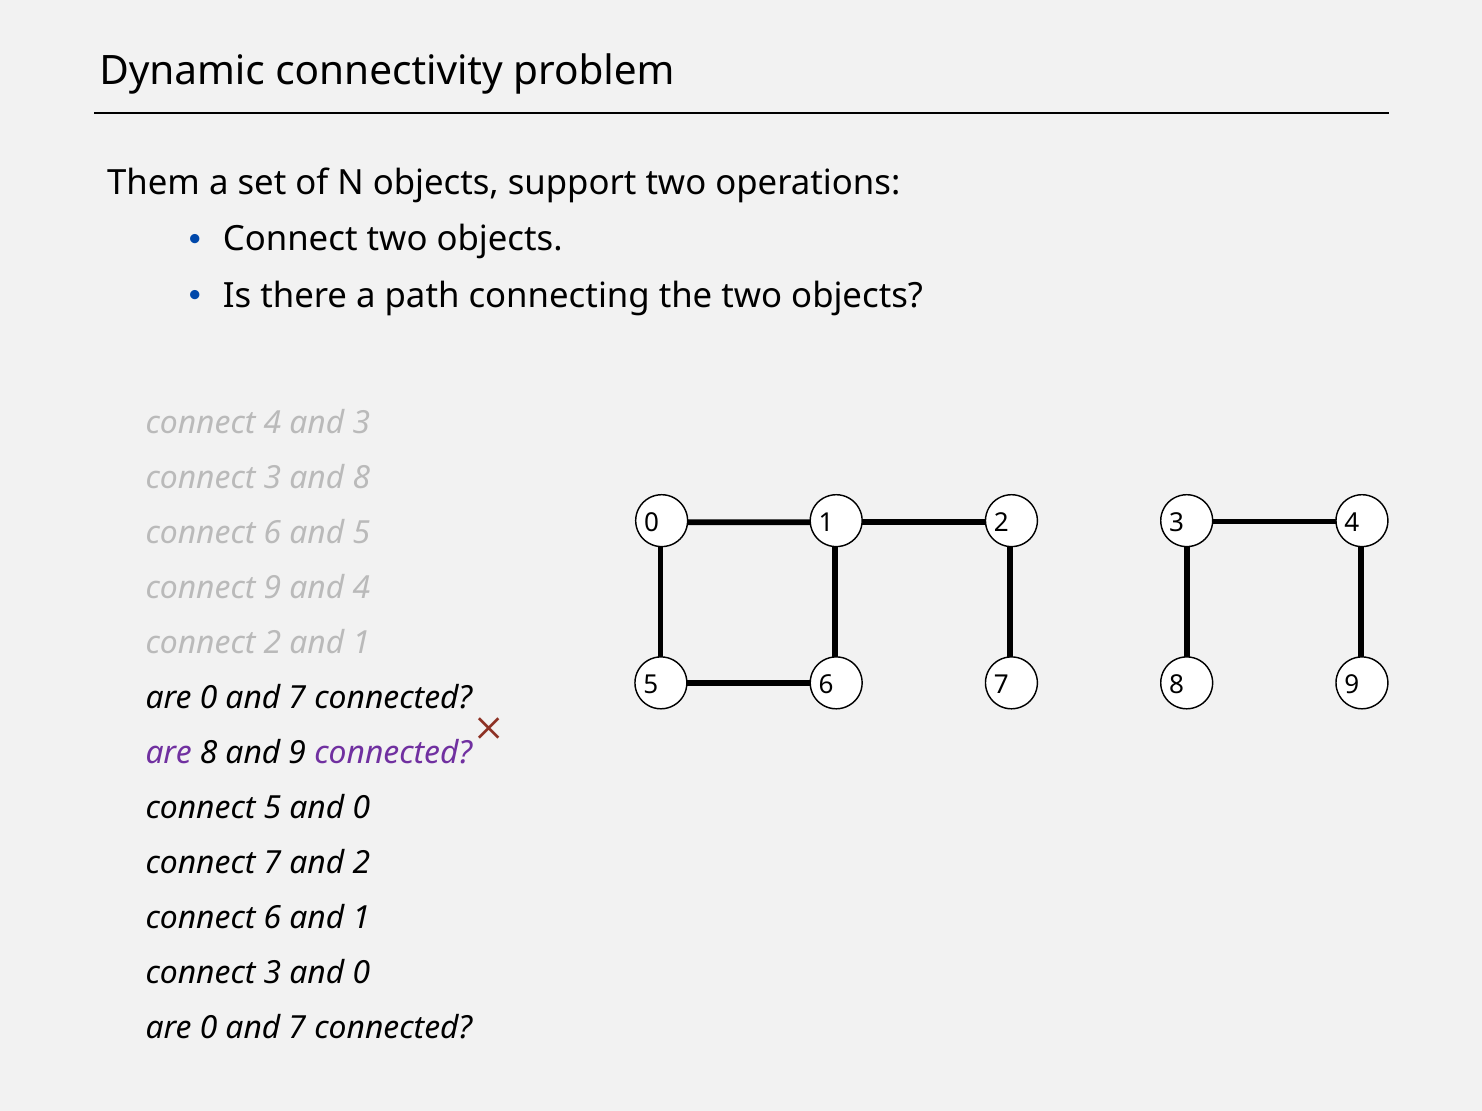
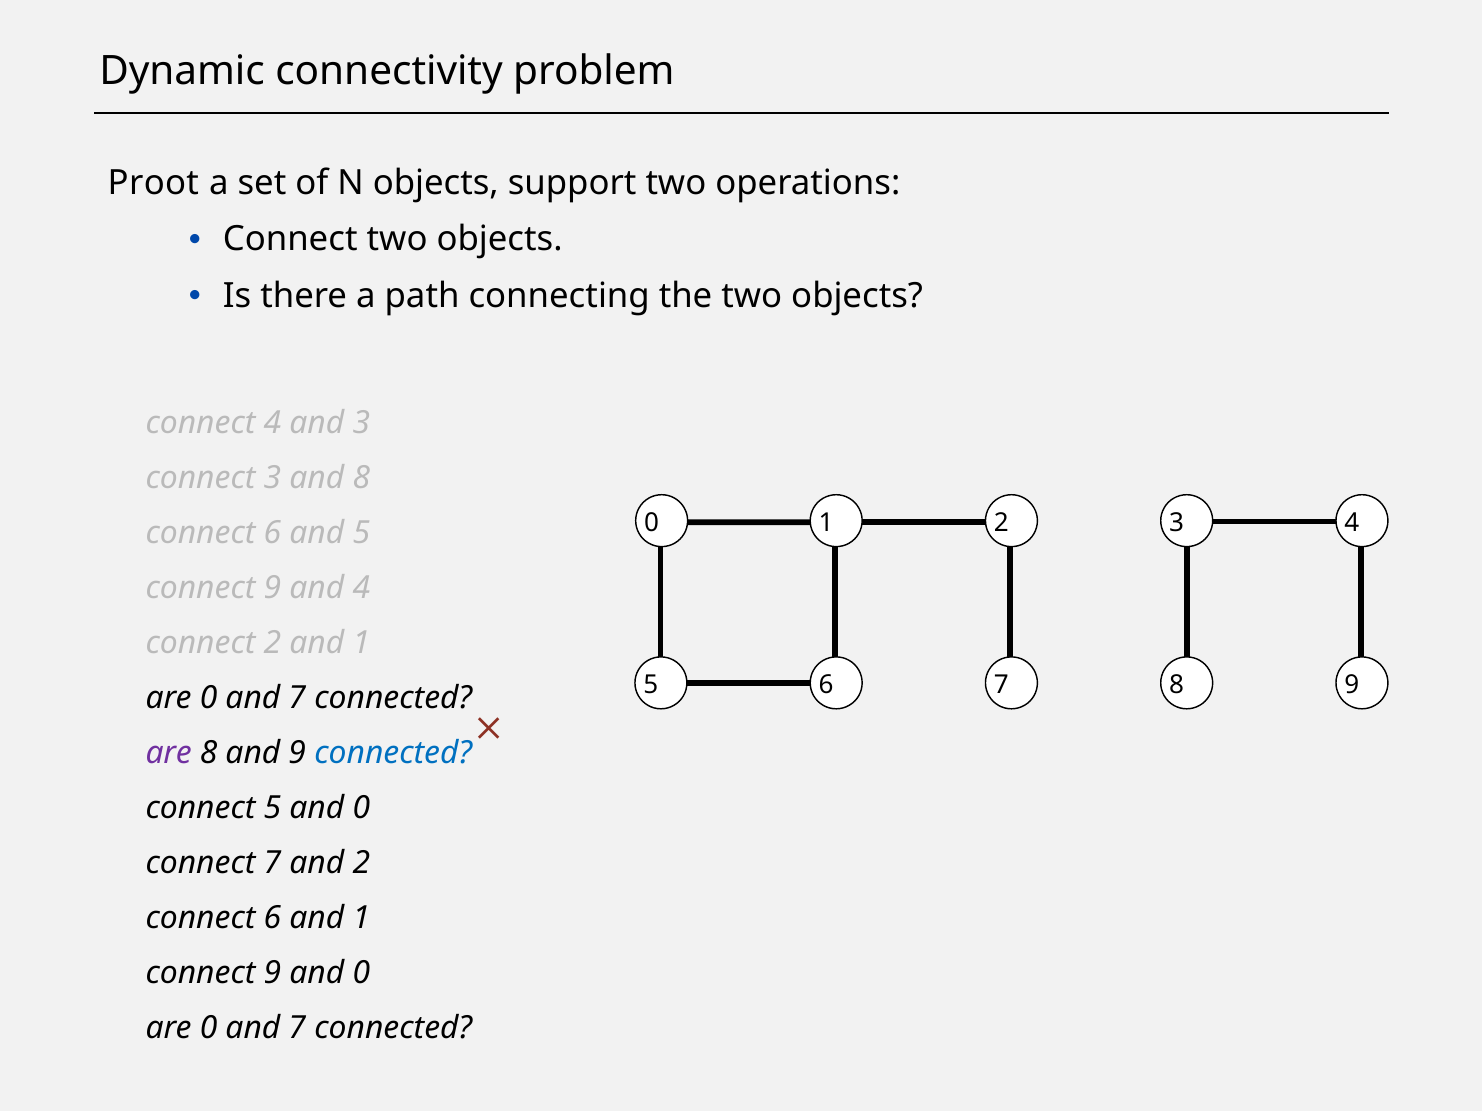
Them: Them -> Proot
connected at (393, 753) colour: purple -> blue
3 at (272, 973): 3 -> 9
